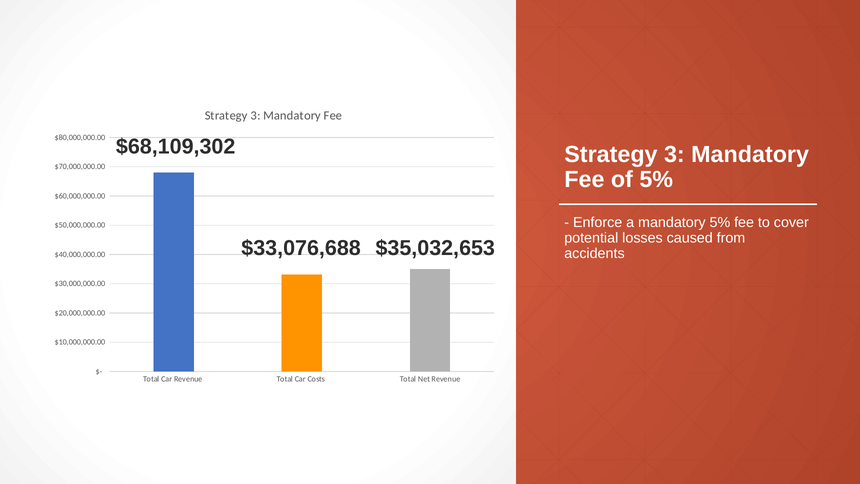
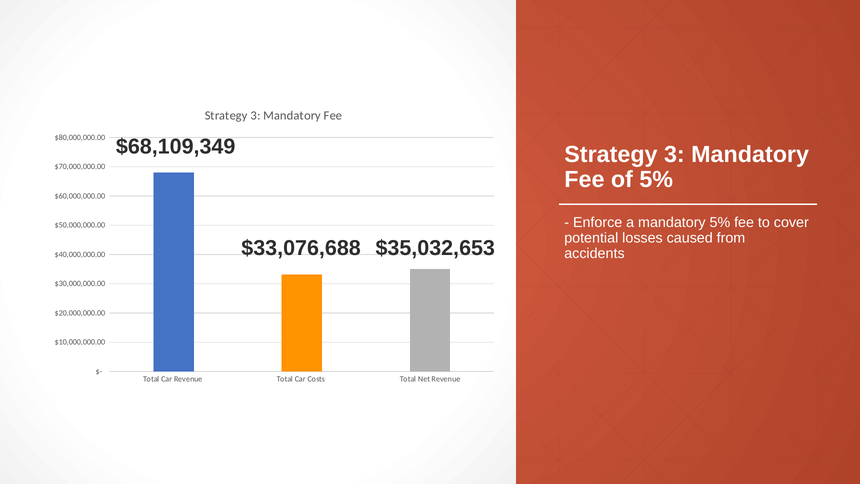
$68,109,302: $68,109,302 -> $68,109,349
